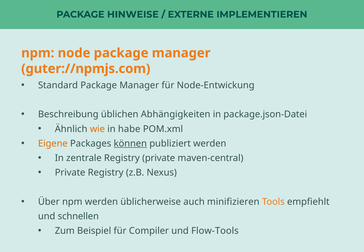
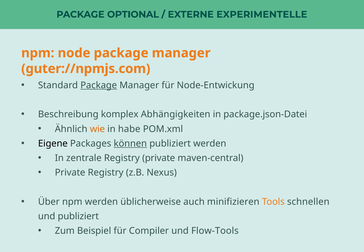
HINWEISE: HINWEISE -> OPTIONAL
IMPLEMENTIEREN: IMPLEMENTIEREN -> EXPERIMENTELLE
Package at (99, 85) underline: none -> present
üblichen: üblichen -> komplex
Eigene colour: orange -> black
empfiehlt: empfiehlt -> schnellen
und schnellen: schnellen -> publiziert
